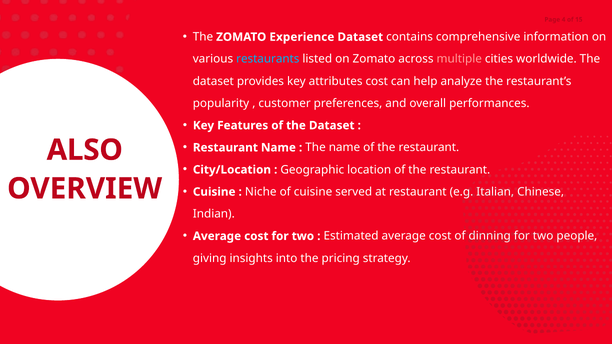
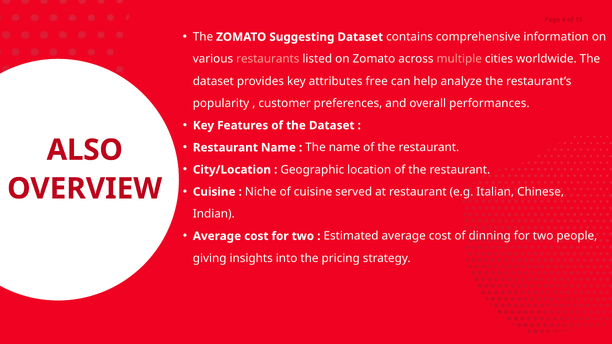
Experience: Experience -> Suggesting
restaurants colour: light blue -> pink
attributes cost: cost -> free
